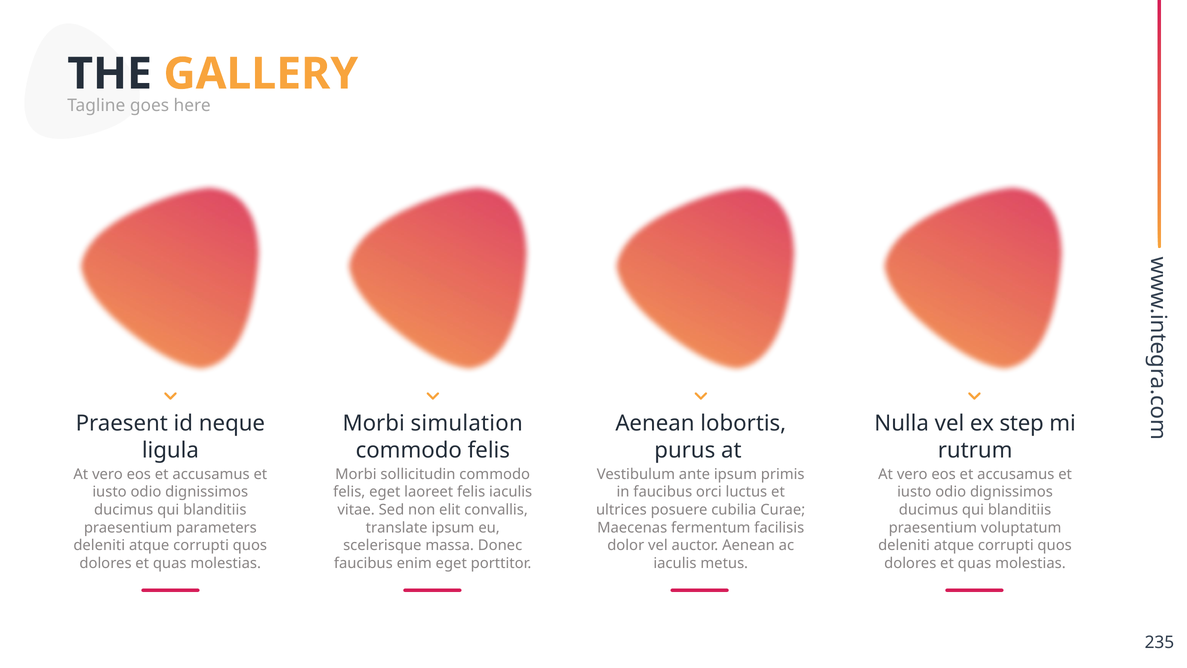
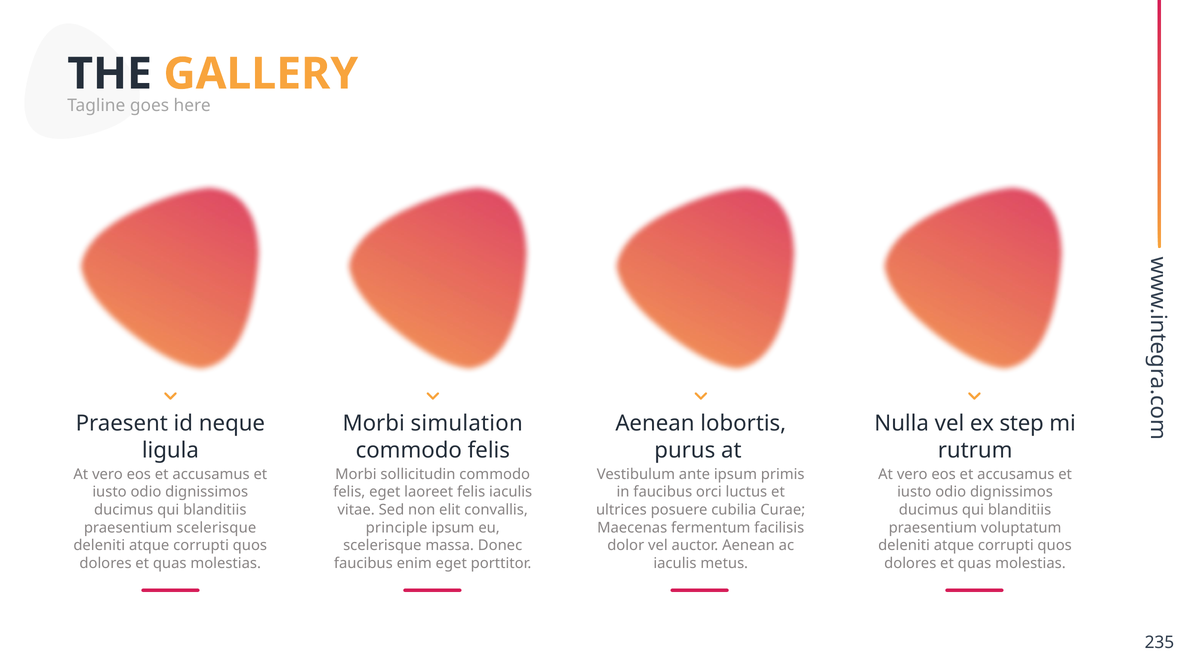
praesentium parameters: parameters -> scelerisque
translate: translate -> principle
